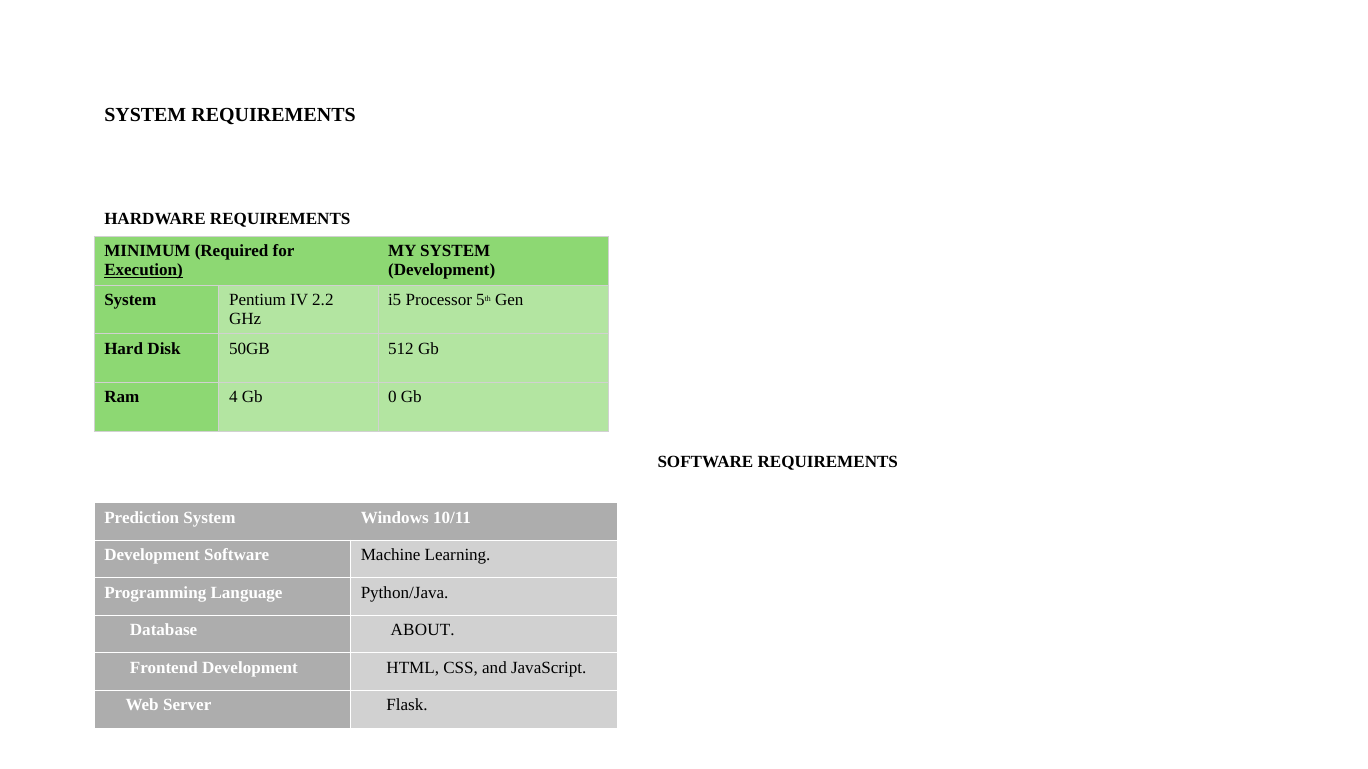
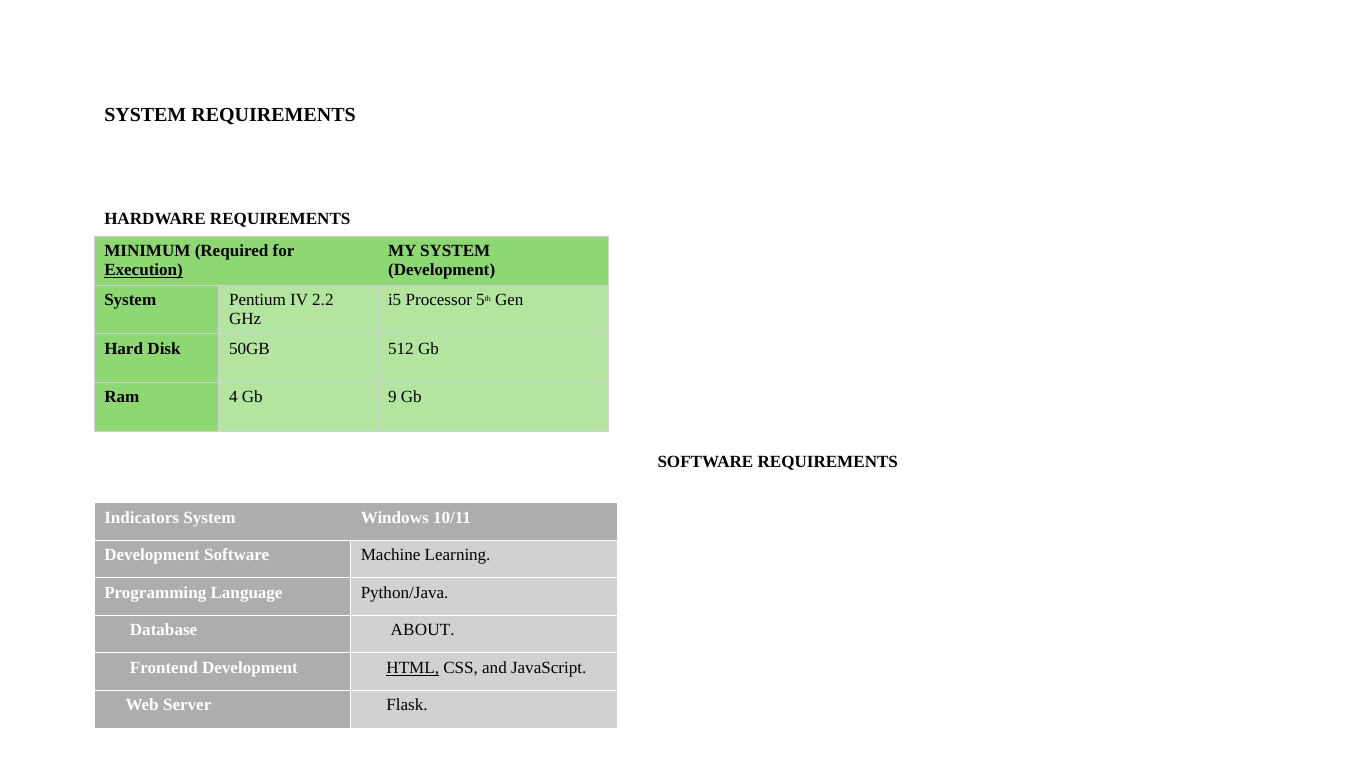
0: 0 -> 9
Prediction: Prediction -> Indicators
HTML underline: none -> present
